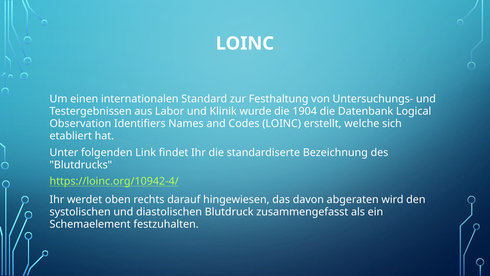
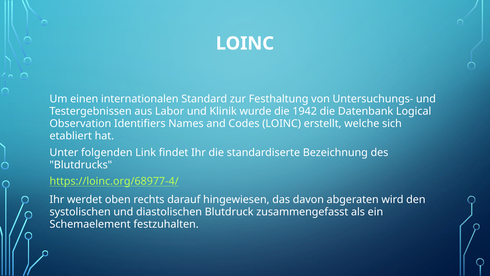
1904: 1904 -> 1942
https://loinc.org/10942-4/: https://loinc.org/10942-4/ -> https://loinc.org/68977-4/
